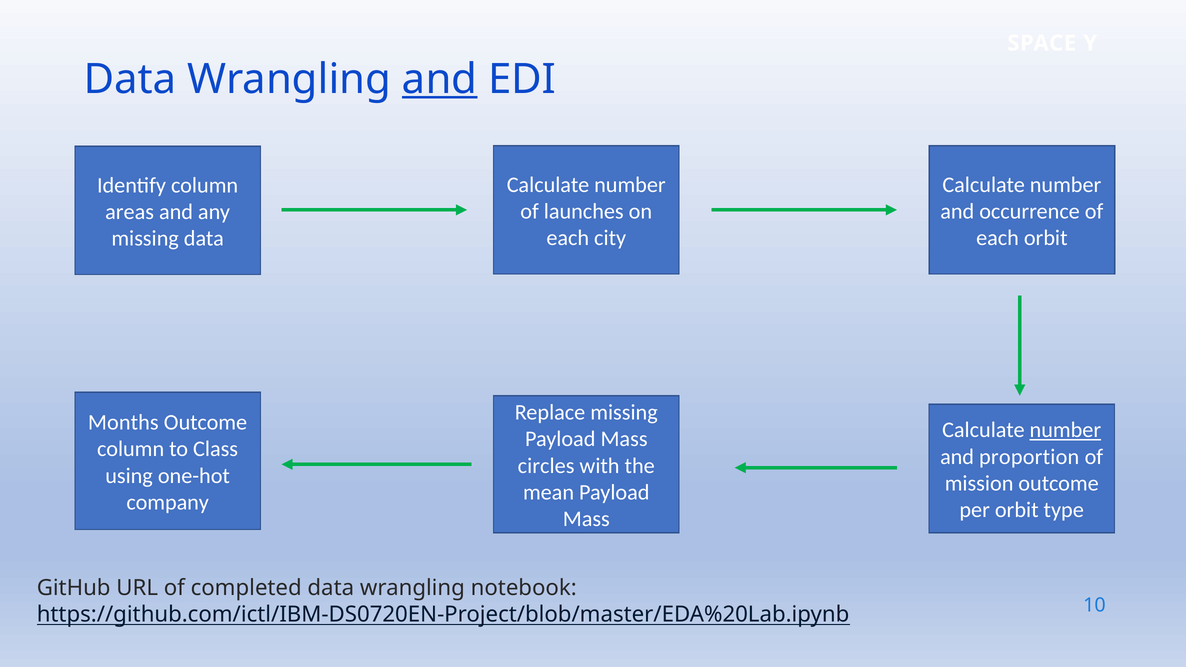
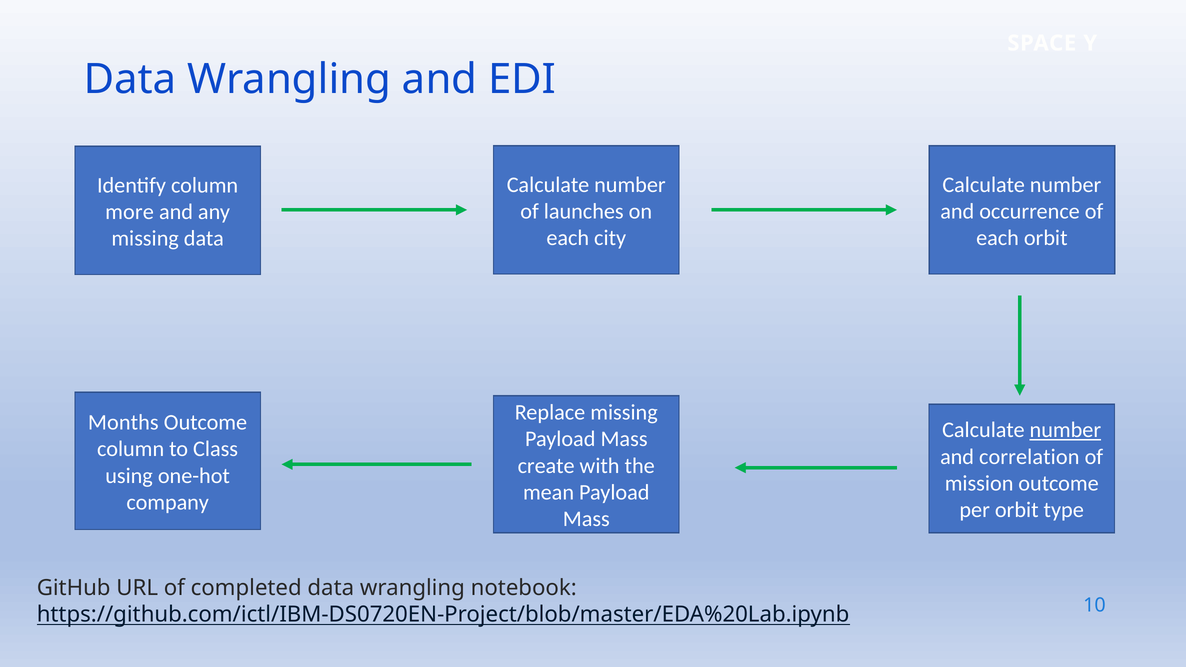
and at (440, 79) underline: present -> none
areas: areas -> more
proportion: proportion -> correlation
circles: circles -> create
